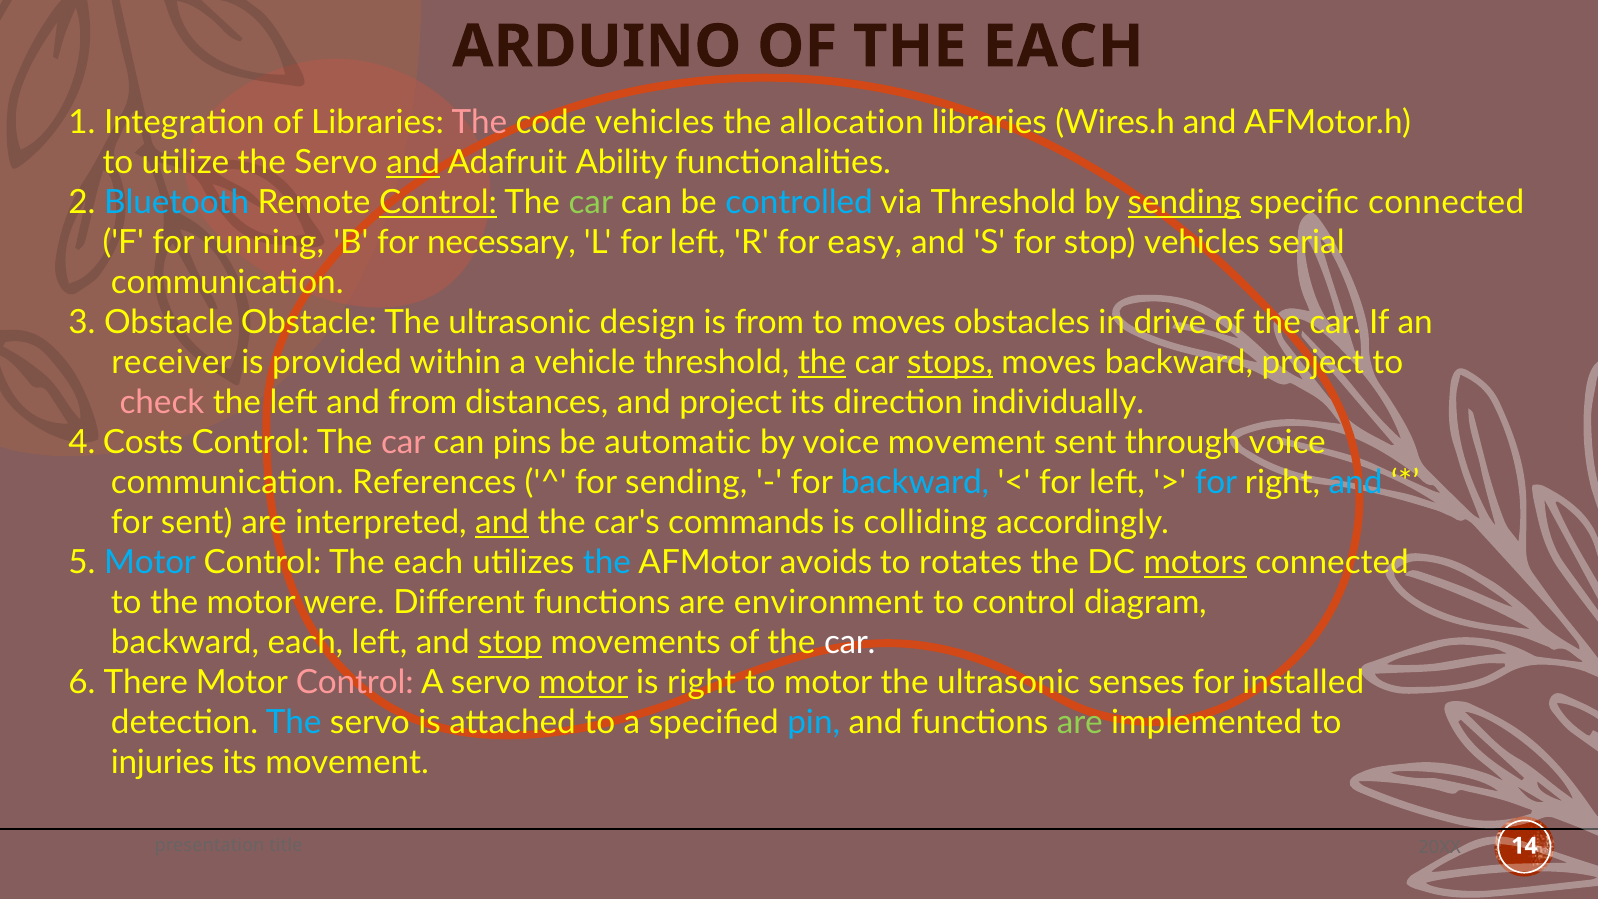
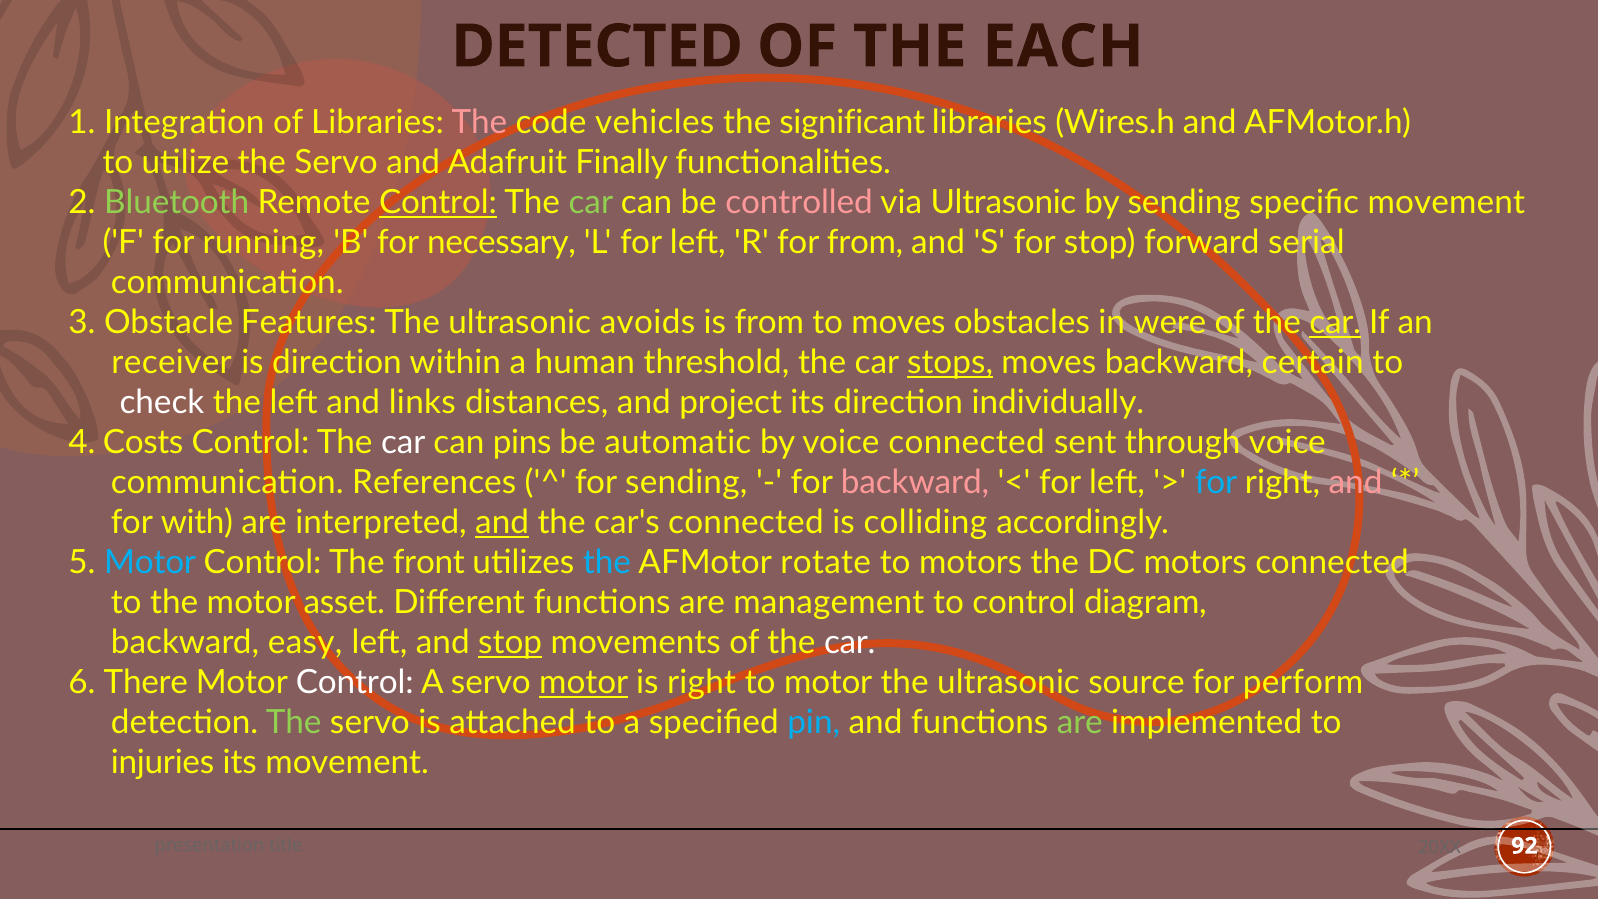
ARDUINO: ARDUINO -> DETECTED
allocation: allocation -> significant
and at (413, 162) underline: present -> none
Ability: Ability -> Finally
Bluetooth colour: light blue -> light green
controlled colour: light blue -> pink
via Threshold: Threshold -> Ultrasonic
sending at (1184, 202) underline: present -> none
specific connected: connected -> movement
for easy: easy -> from
stop vehicles: vehicles -> forward
Obstacle Obstacle: Obstacle -> Features
design: design -> avoids
drive: drive -> were
car at (1335, 322) underline: none -> present
is provided: provided -> direction
vehicle: vehicle -> human
the at (822, 362) underline: present -> none
backward project: project -> certain
check colour: pink -> white
and from: from -> links
car at (403, 442) colour: pink -> white
voice movement: movement -> connected
backward at (915, 482) colour: light blue -> pink
and at (1356, 482) colour: light blue -> pink
for sent: sent -> with
car's commands: commands -> connected
Control The each: each -> front
avoids: avoids -> rotate
to rotates: rotates -> motors
motors at (1195, 562) underline: present -> none
were: were -> asset
environment: environment -> management
backward each: each -> easy
Control at (355, 683) colour: pink -> white
senses: senses -> source
installed: installed -> perform
The at (294, 723) colour: light blue -> light green
14: 14 -> 92
